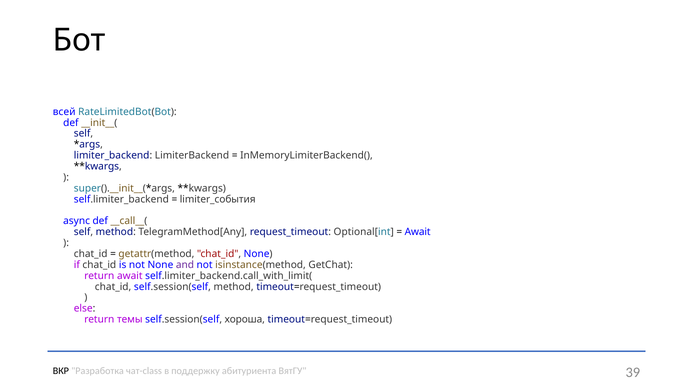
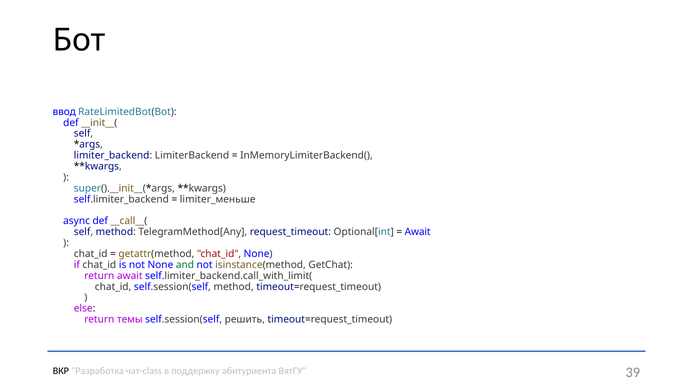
всей: всей -> ввод
limiter_события: limiter_события -> limiter_меньше
and colour: purple -> green
хороша: хороша -> решить
